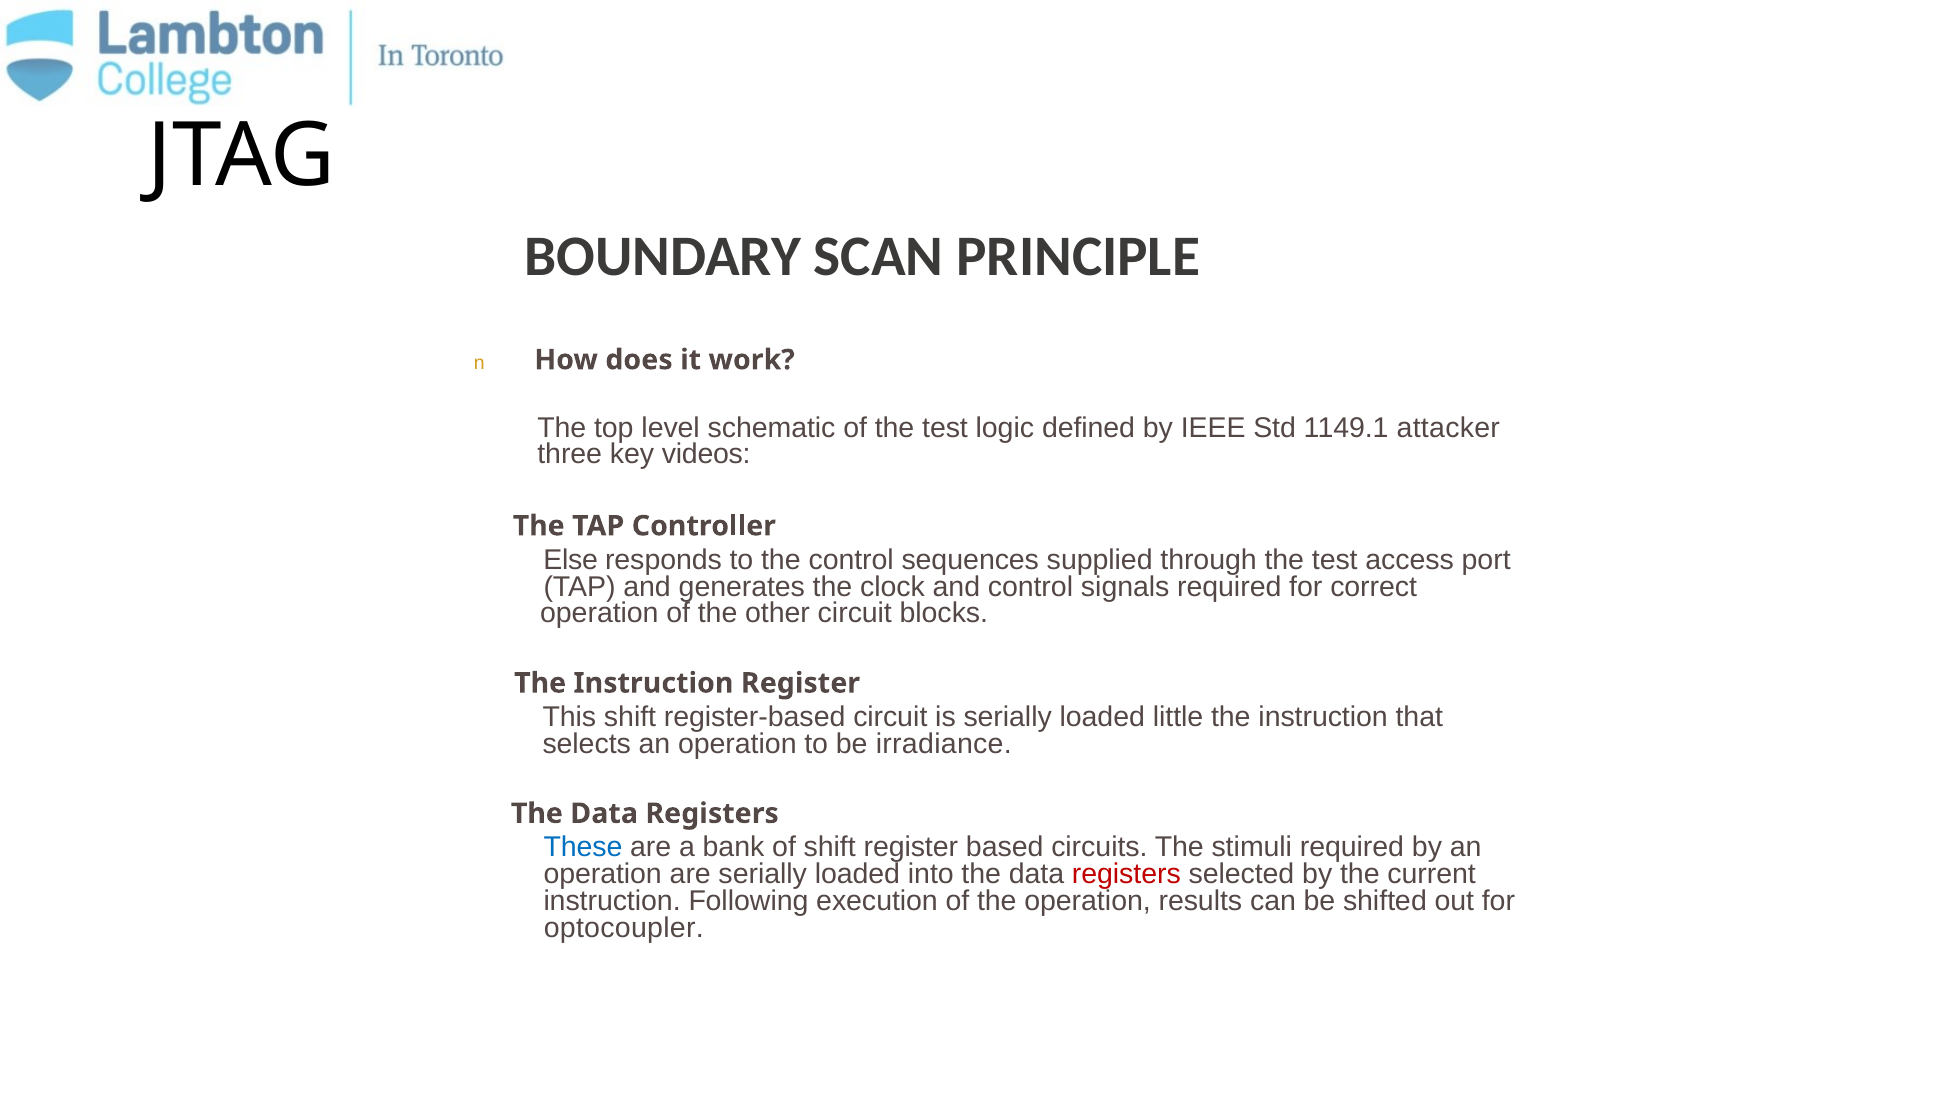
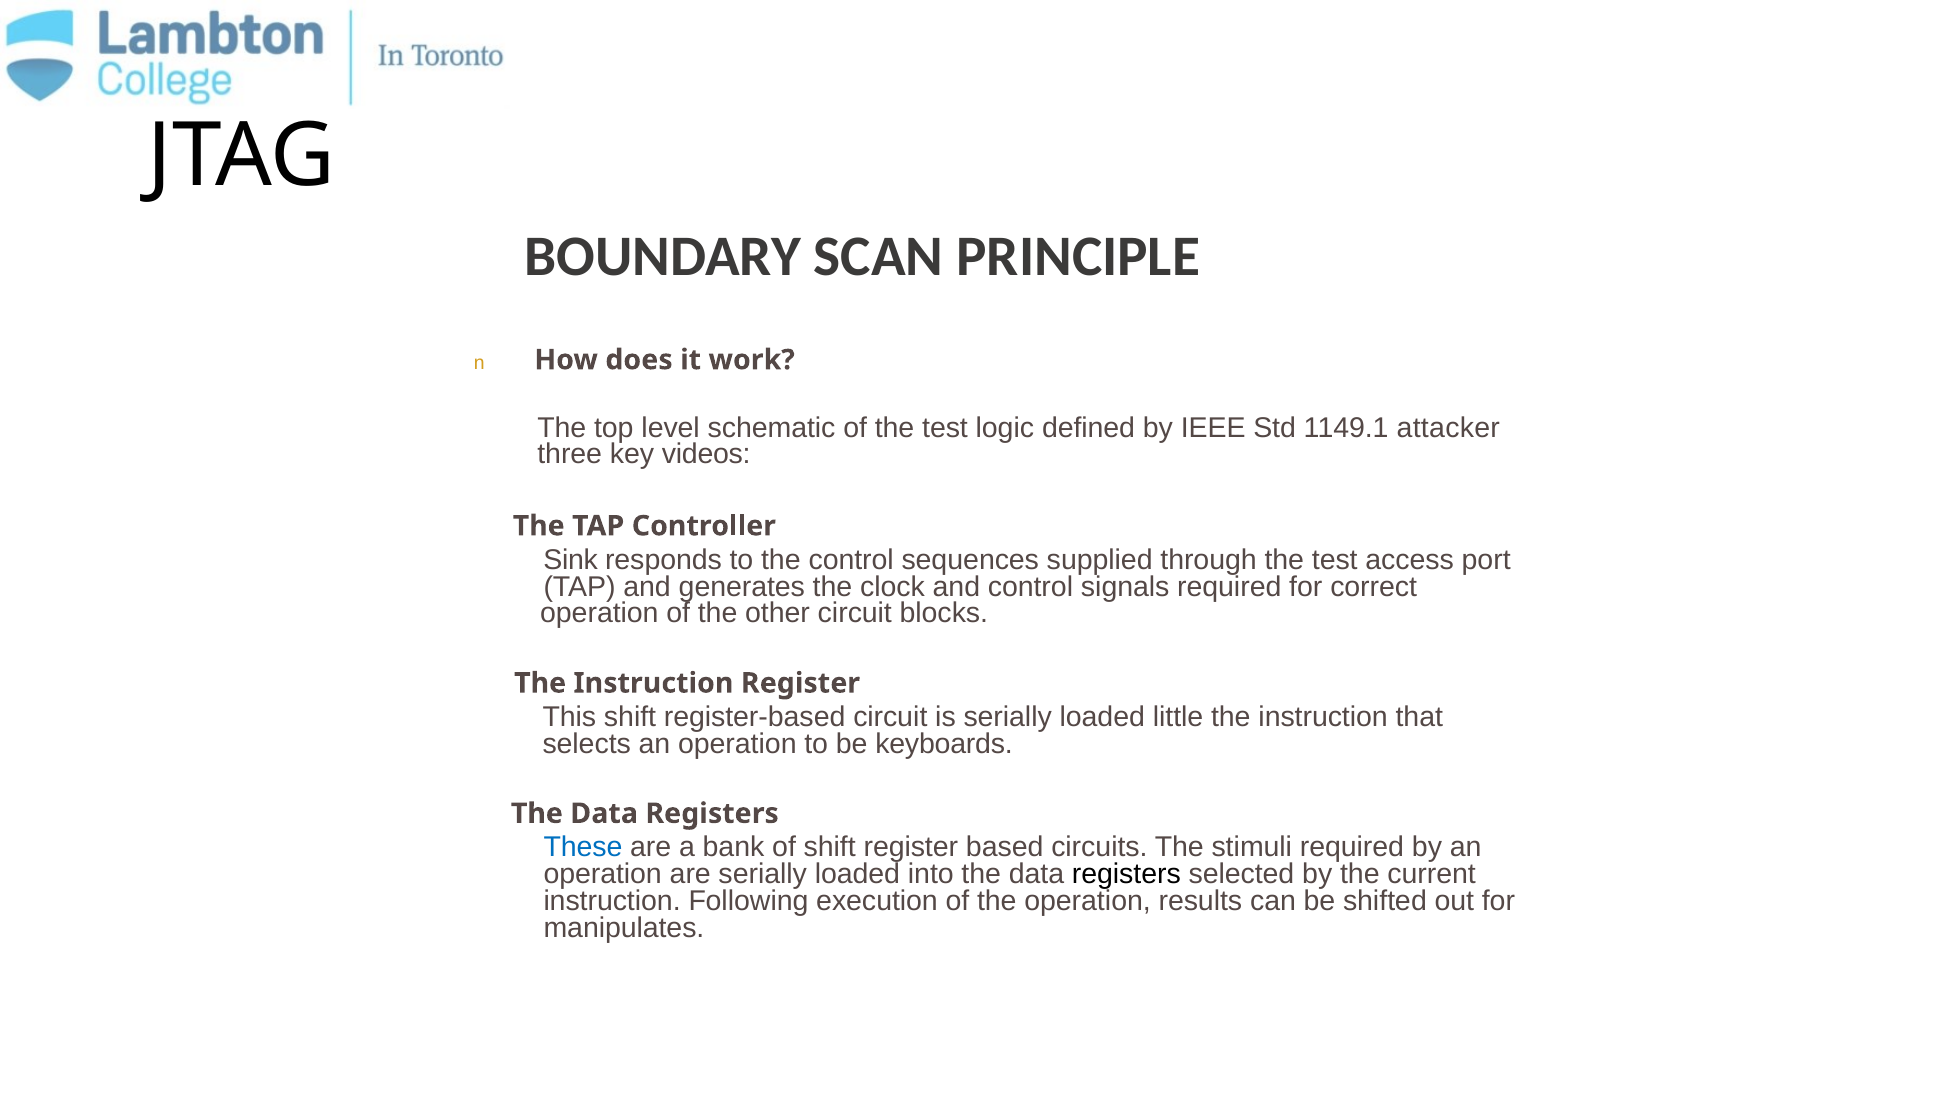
Else: Else -> Sink
irradiance: irradiance -> keyboards
registers at (1126, 874) colour: red -> black
optocoupler: optocoupler -> manipulates
